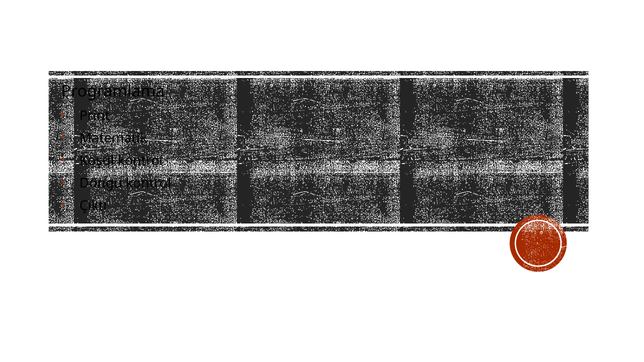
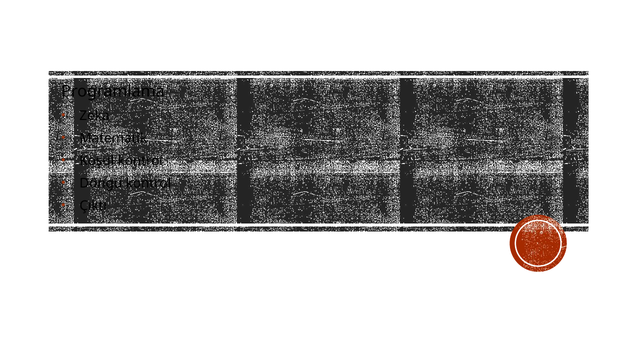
Print: Print -> Zeka
